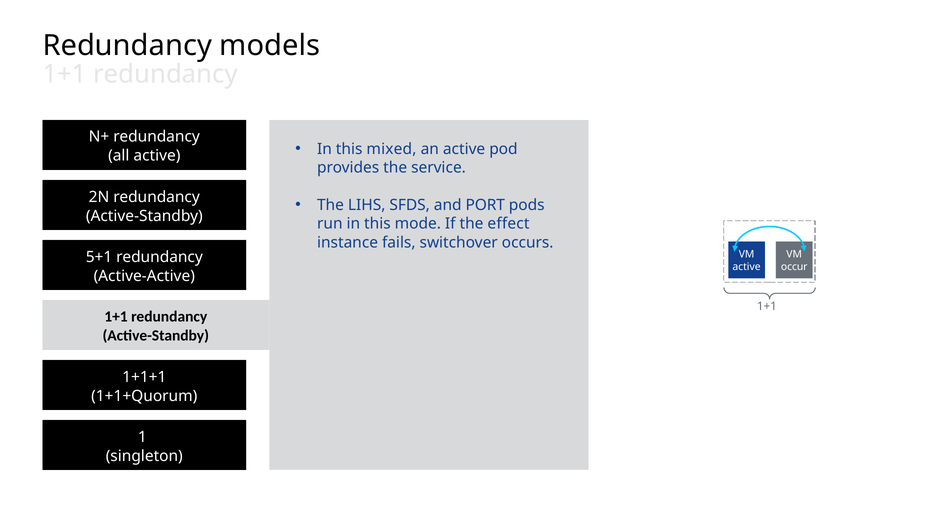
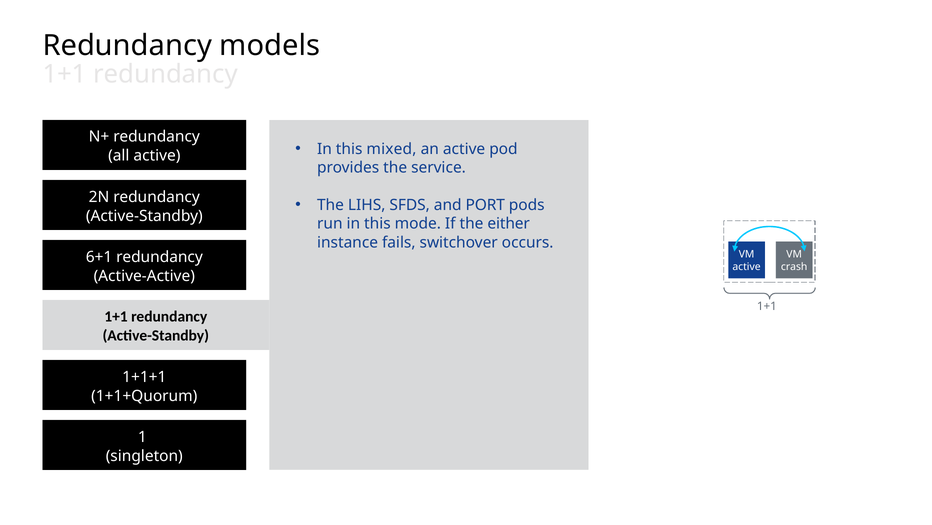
effect: effect -> either
5+1: 5+1 -> 6+1
occur: occur -> crash
